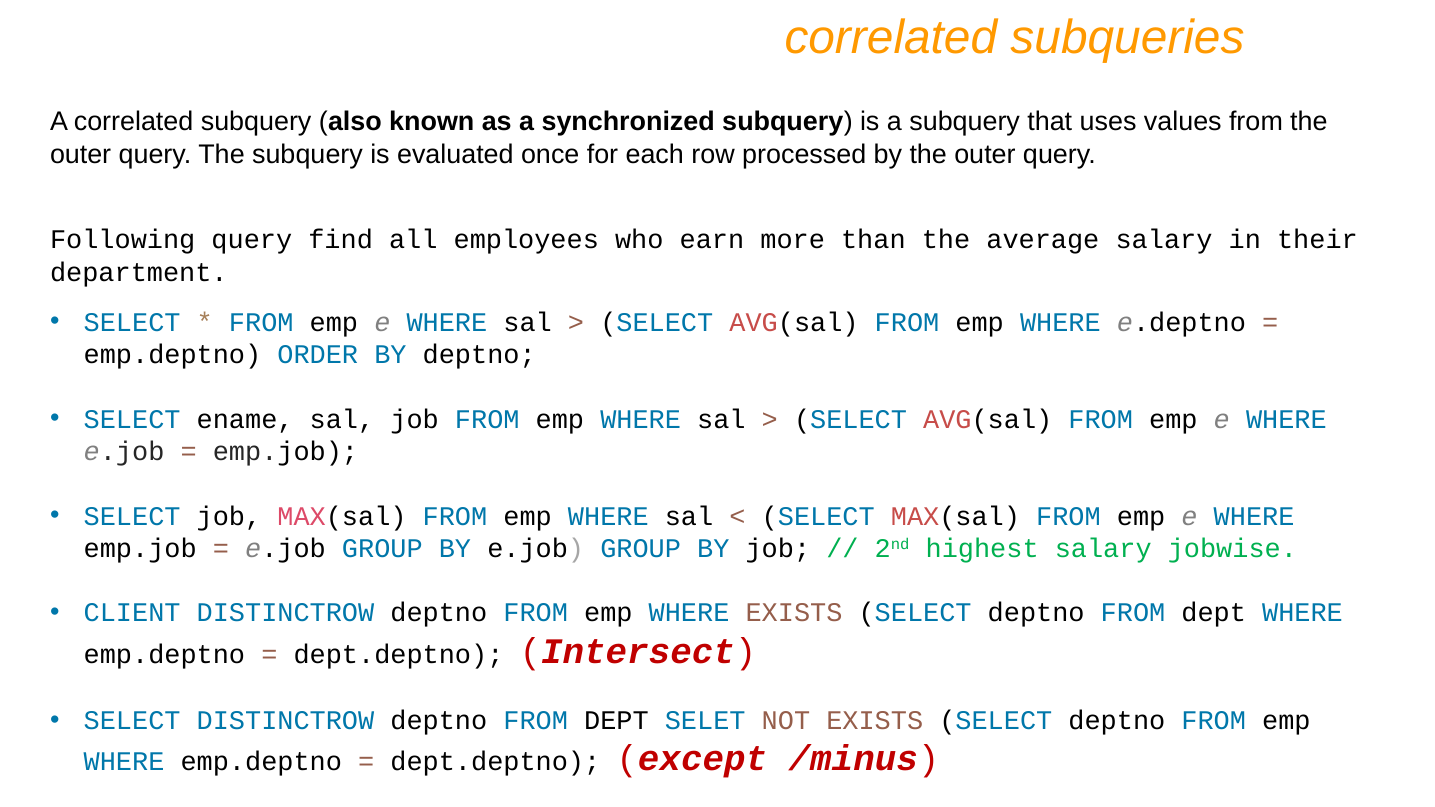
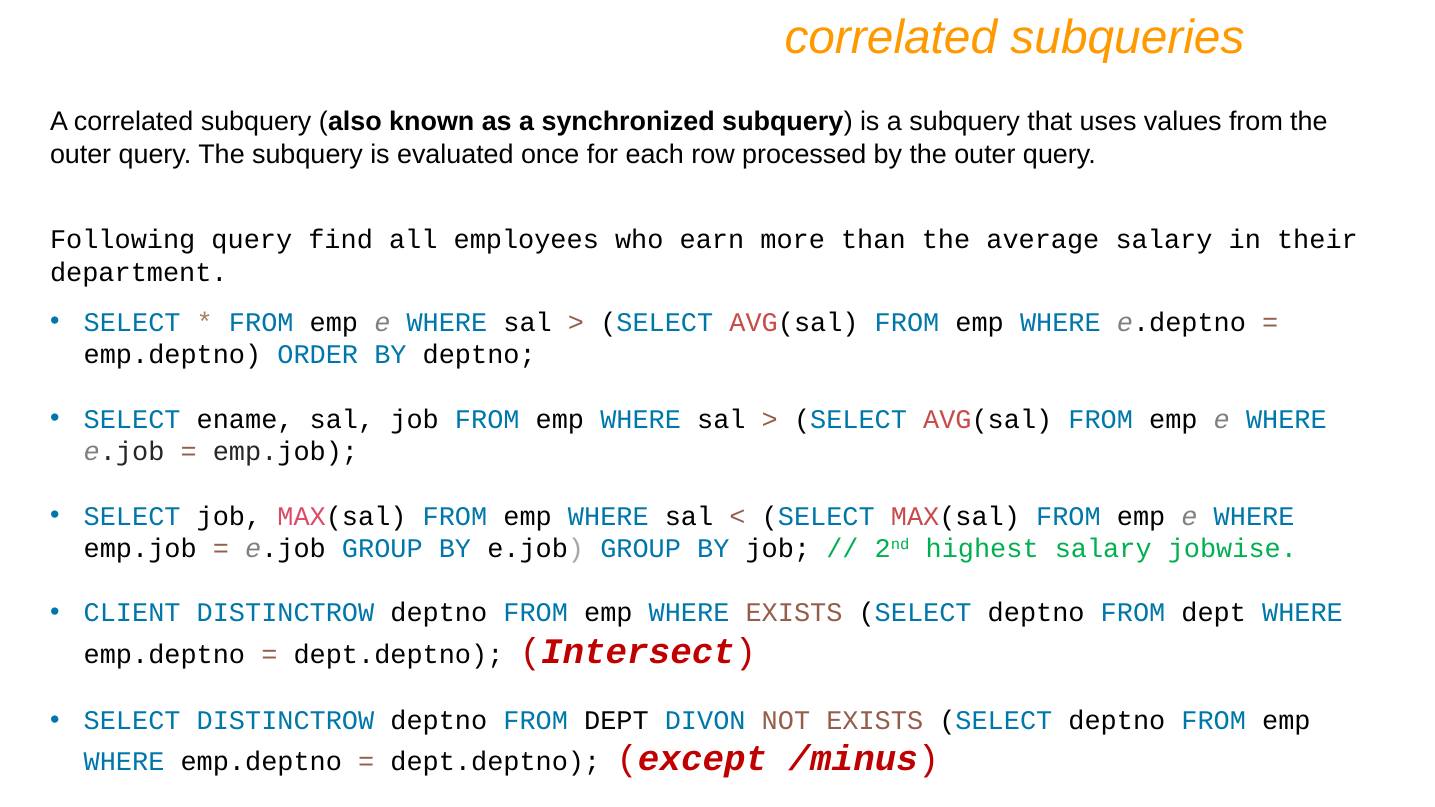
SELET: SELET -> DIVON
